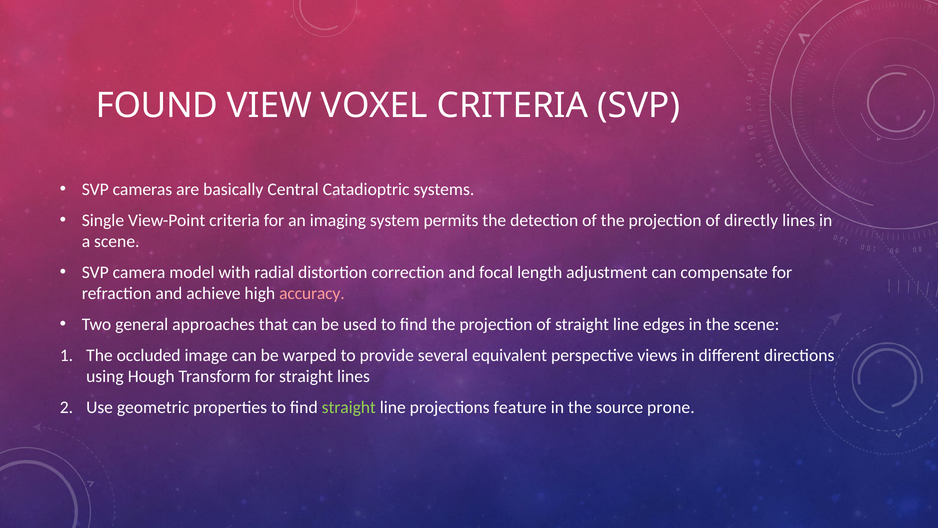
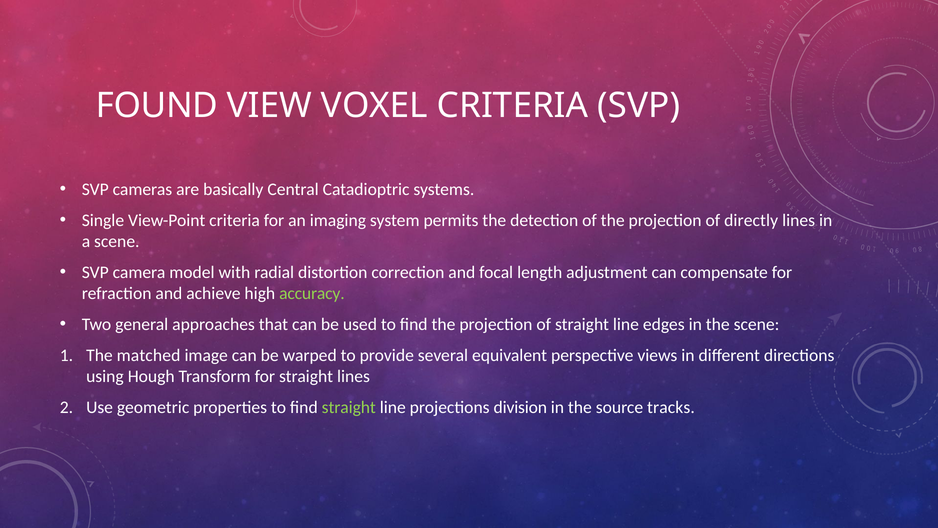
accuracy colour: pink -> light green
occluded: occluded -> matched
feature: feature -> division
prone: prone -> tracks
